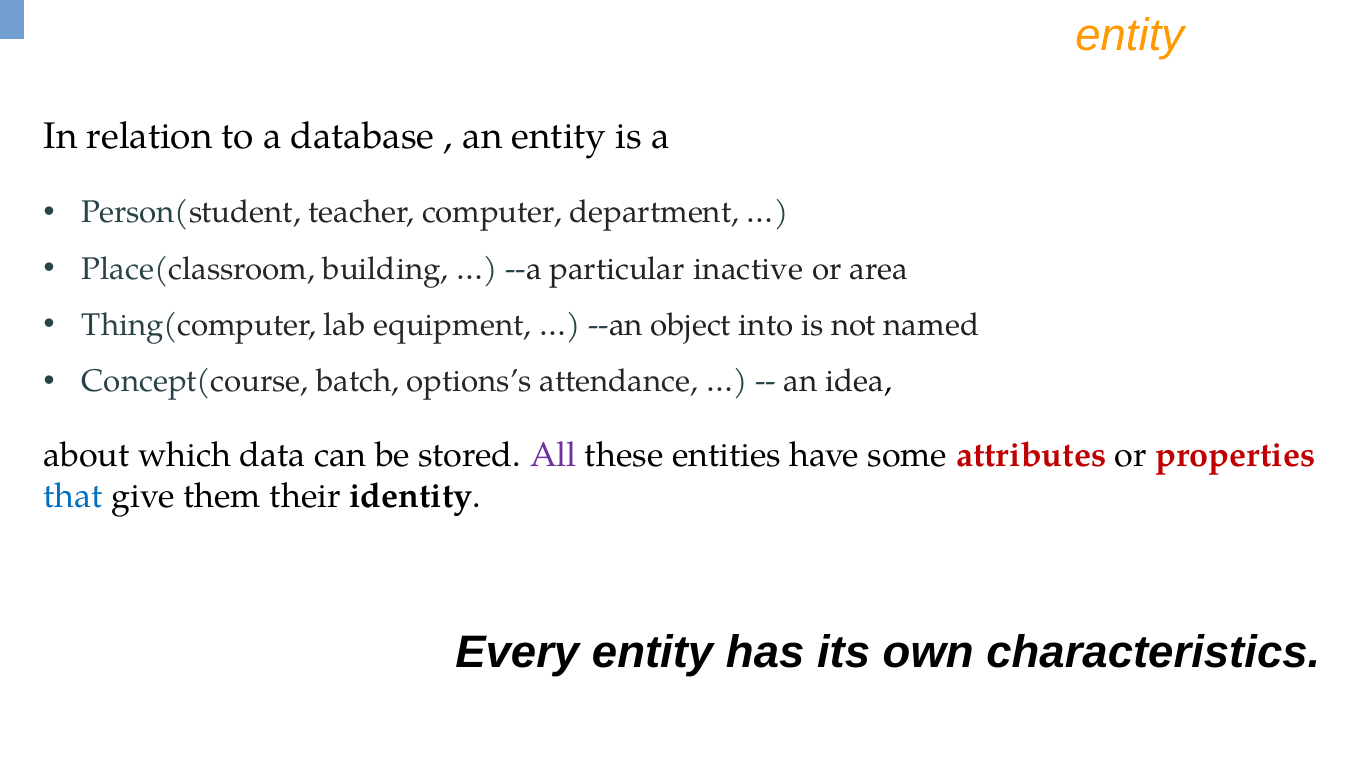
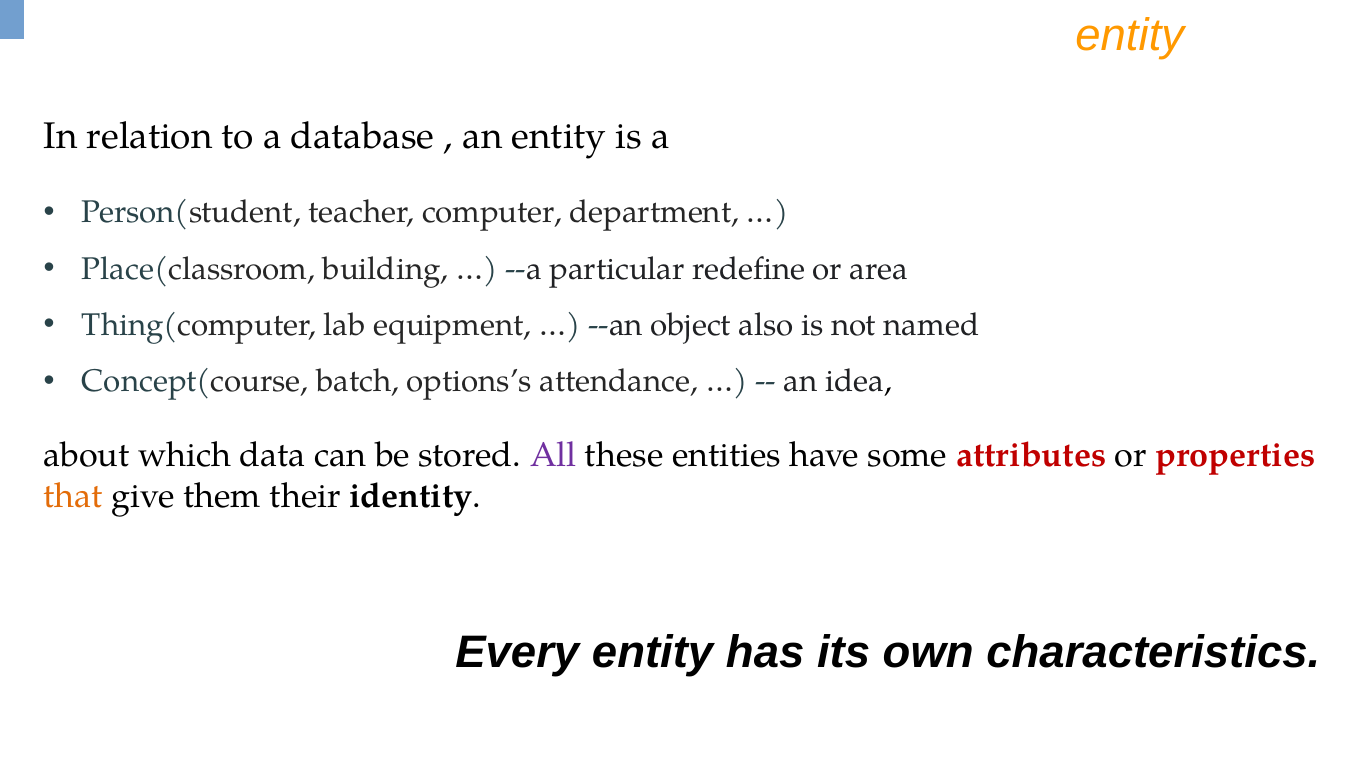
inactive: inactive -> redefine
into: into -> also
that colour: blue -> orange
